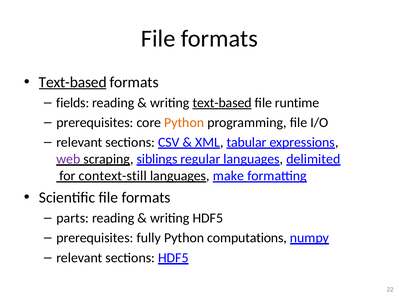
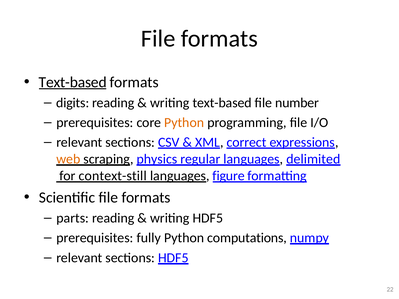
fields: fields -> digits
text-based at (222, 103) underline: present -> none
runtime: runtime -> number
tabular: tabular -> correct
web colour: purple -> orange
siblings: siblings -> physics
make: make -> figure
